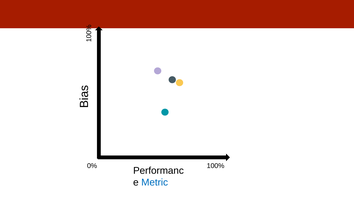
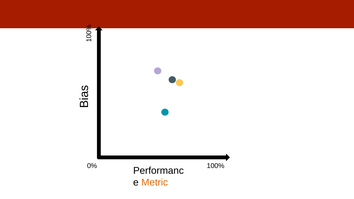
Metric colour: blue -> orange
